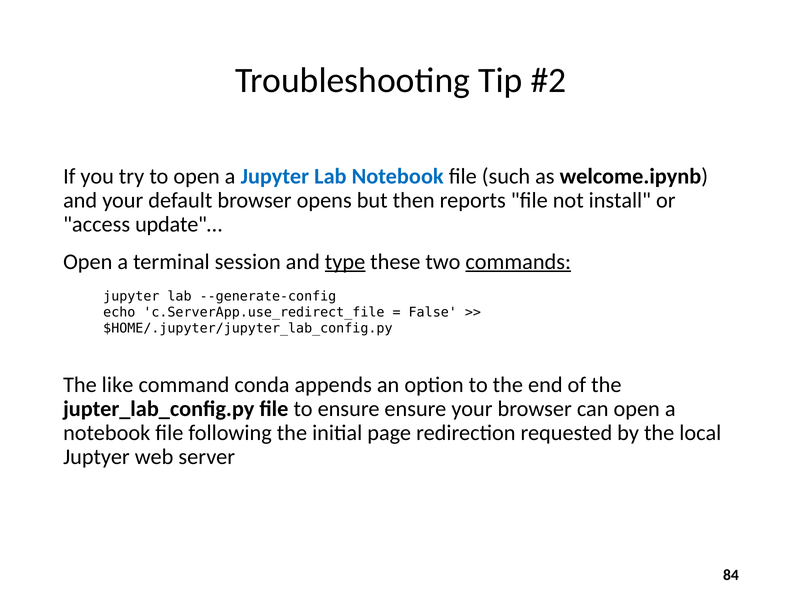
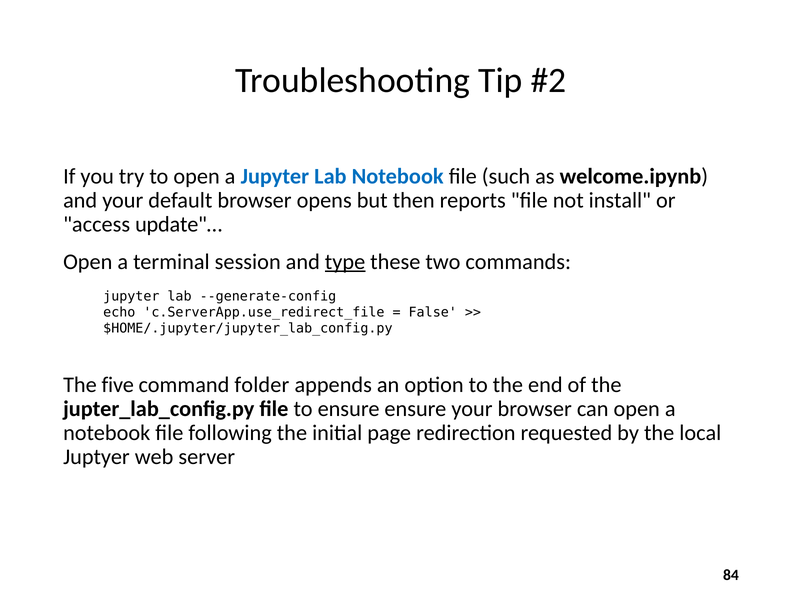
commands underline: present -> none
like: like -> five
conda: conda -> folder
